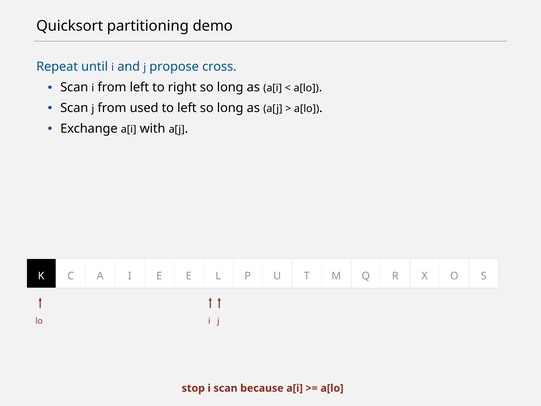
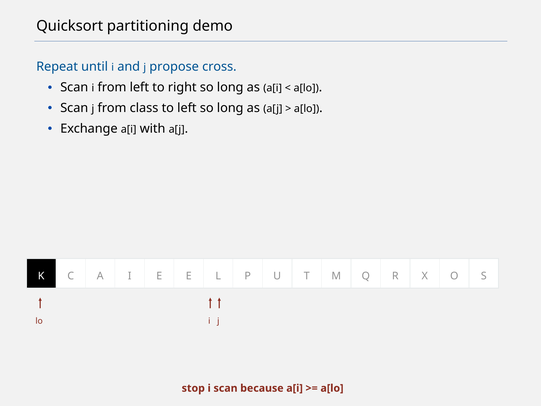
used: used -> class
